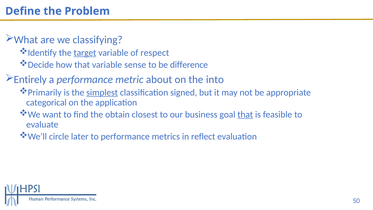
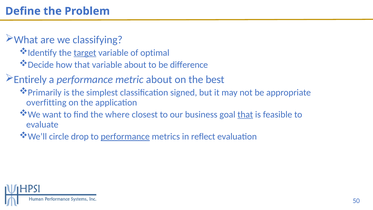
respect: respect -> optimal
variable sense: sense -> about
into: into -> best
simplest underline: present -> none
categorical: categorical -> overfitting
obtain: obtain -> where
later: later -> drop
performance at (125, 137) underline: none -> present
